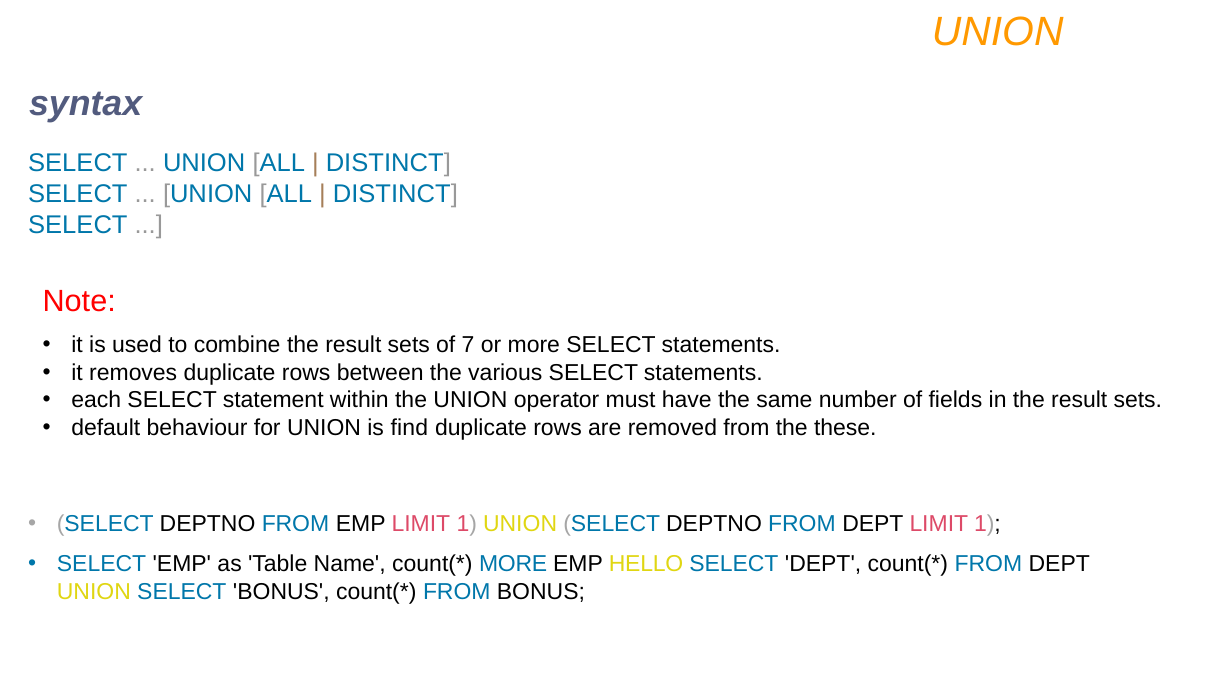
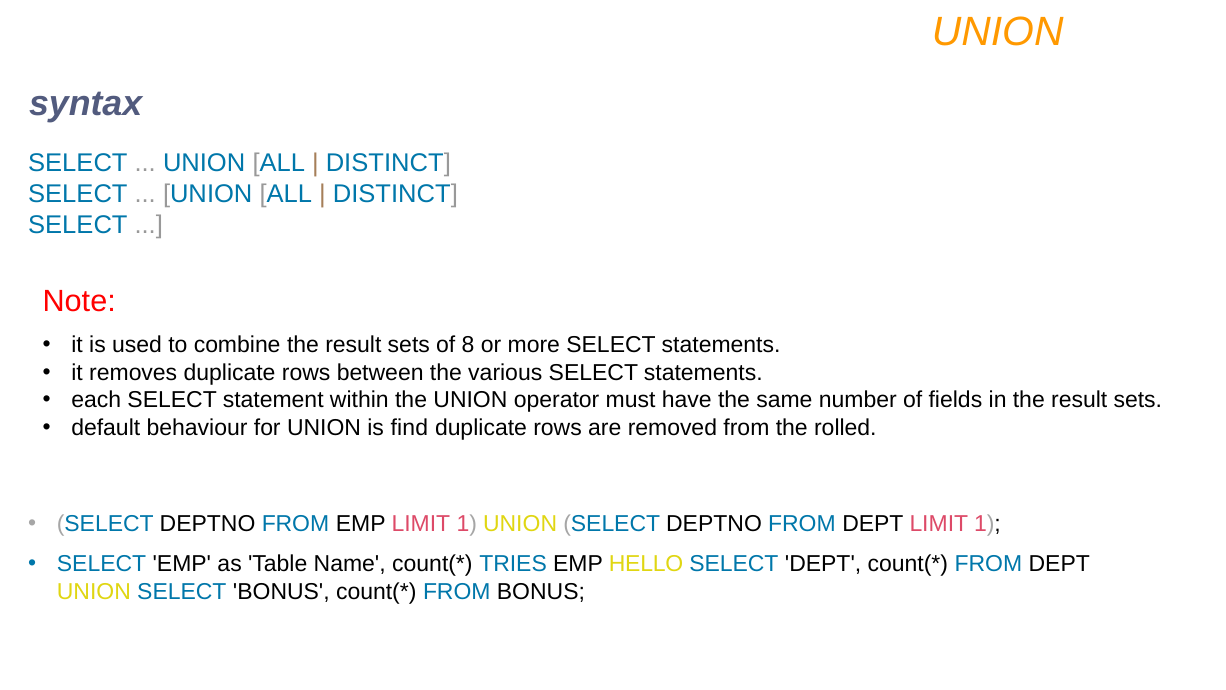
7: 7 -> 8
these: these -> rolled
MORE at (513, 564): MORE -> TRIES
